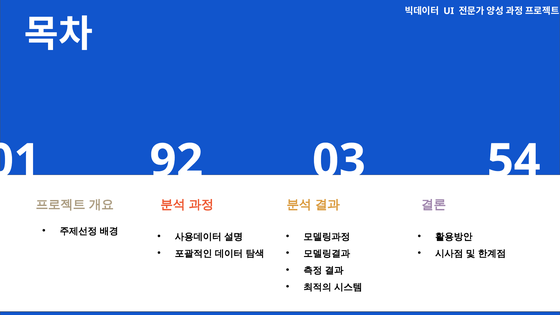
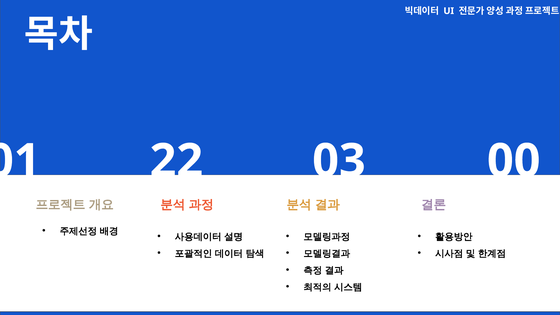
92: 92 -> 22
54: 54 -> 00
